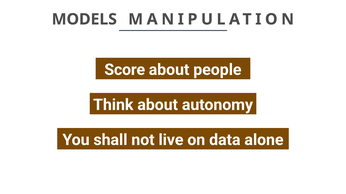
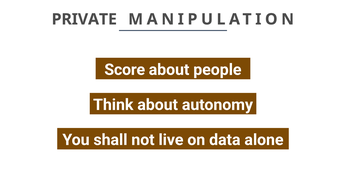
MODELS: MODELS -> PRIVATE
